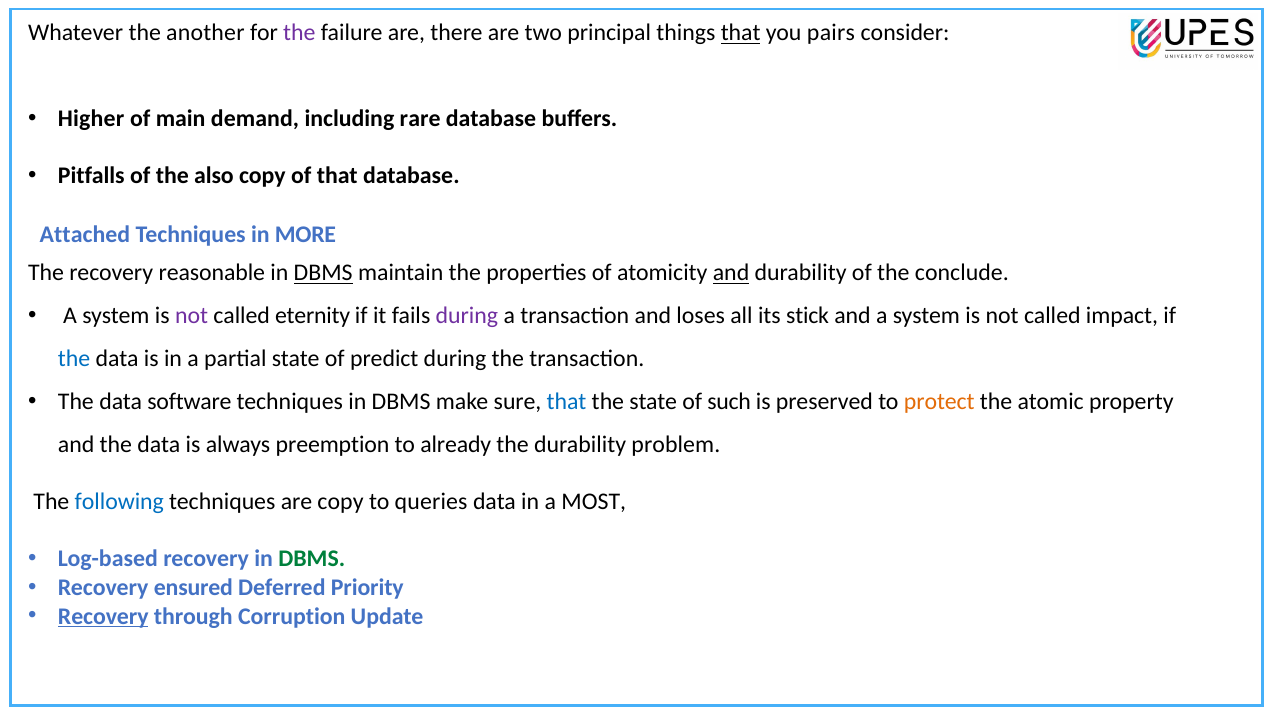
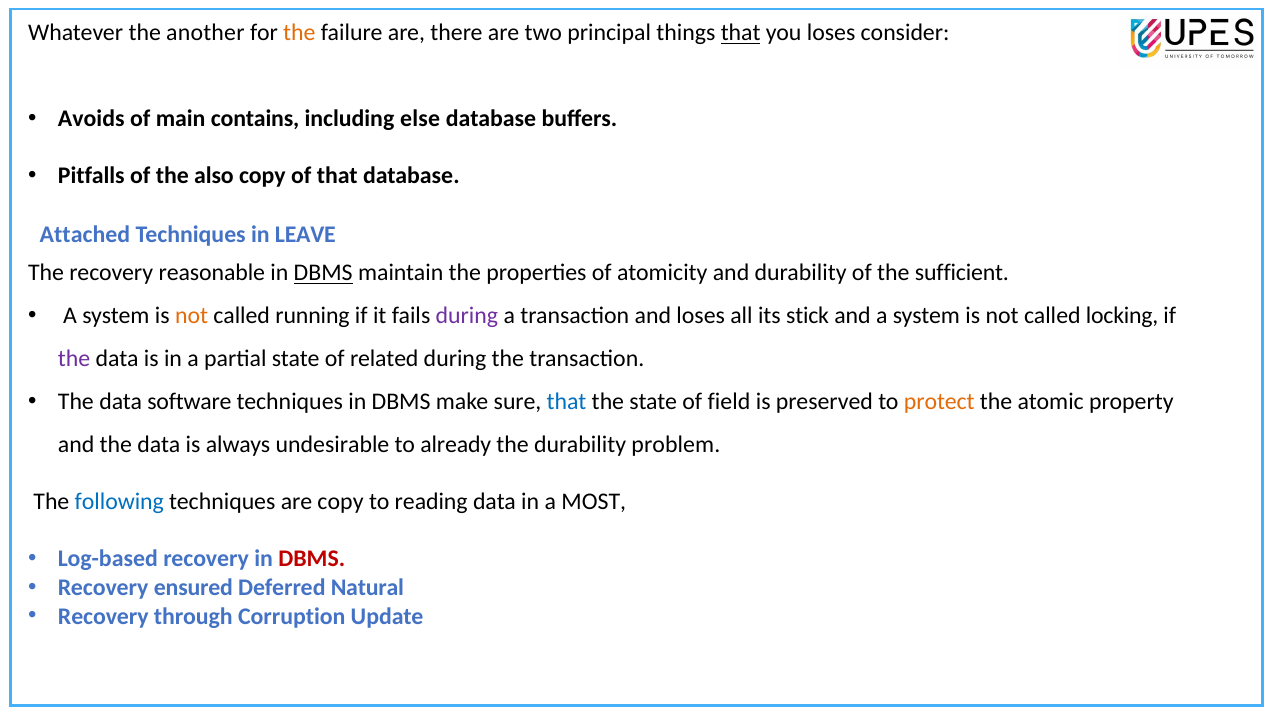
the at (299, 33) colour: purple -> orange
you pairs: pairs -> loses
Higher: Higher -> Avoids
demand: demand -> contains
rare: rare -> else
MORE: MORE -> LEAVE
and at (731, 273) underline: present -> none
conclude: conclude -> sufficient
not at (192, 316) colour: purple -> orange
eternity: eternity -> running
impact: impact -> locking
the at (74, 359) colour: blue -> purple
predict: predict -> related
such: such -> field
preemption: preemption -> undesirable
queries: queries -> reading
DBMS at (312, 559) colour: green -> red
Priority: Priority -> Natural
Recovery at (103, 617) underline: present -> none
